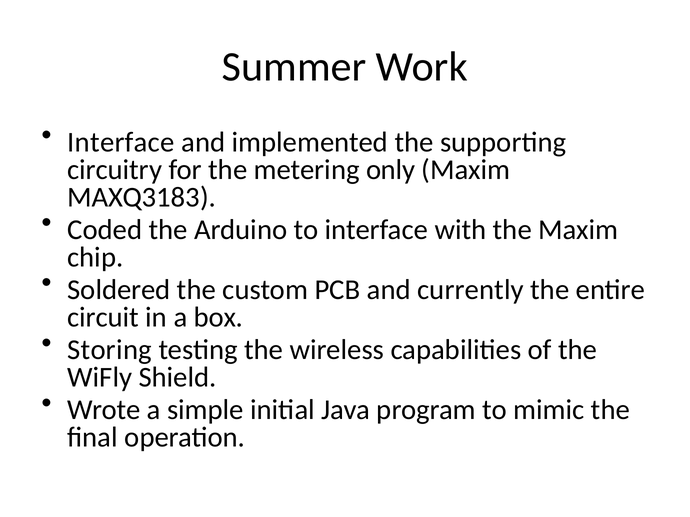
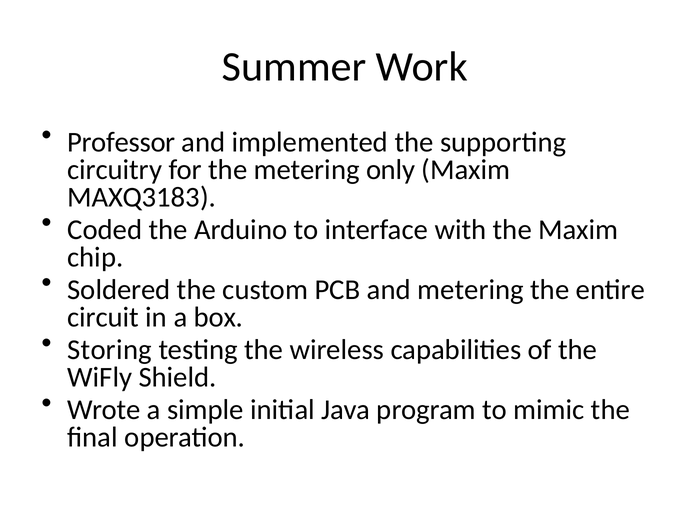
Interface at (121, 142): Interface -> Professor
and currently: currently -> metering
